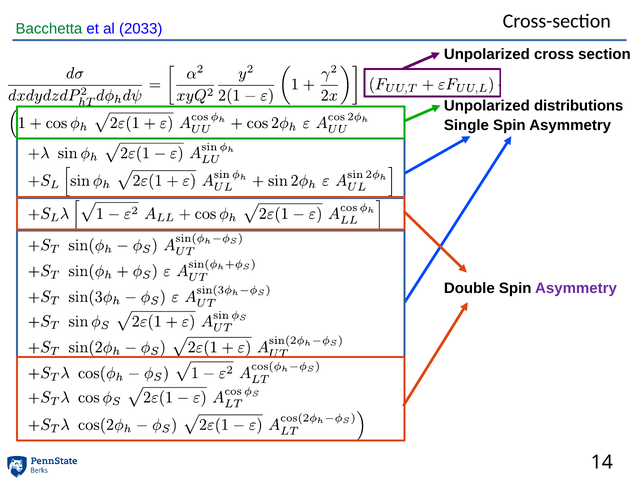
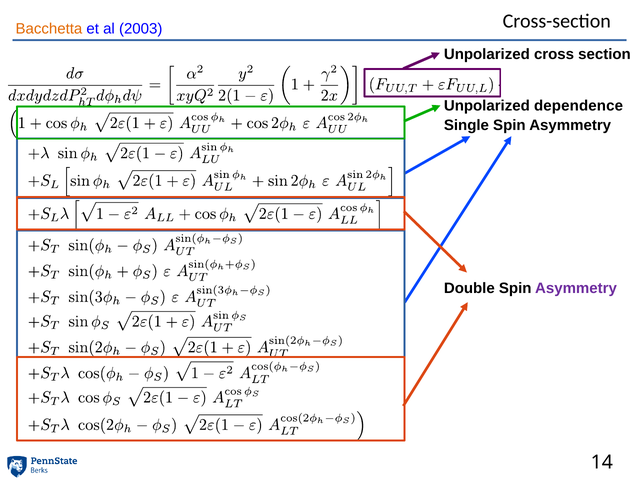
Bacchetta colour: green -> orange
2033: 2033 -> 2003
distributions: distributions -> dependence
